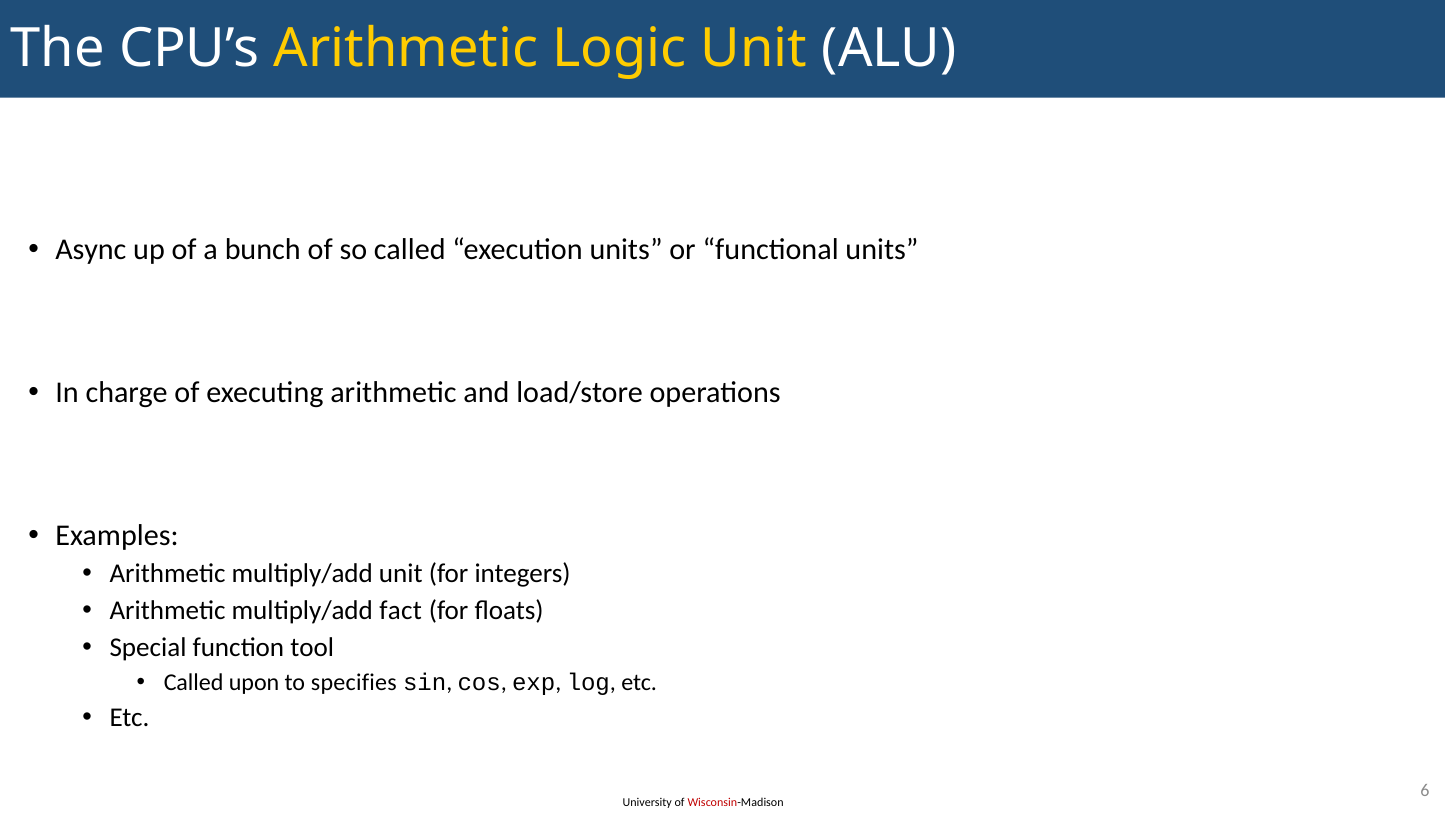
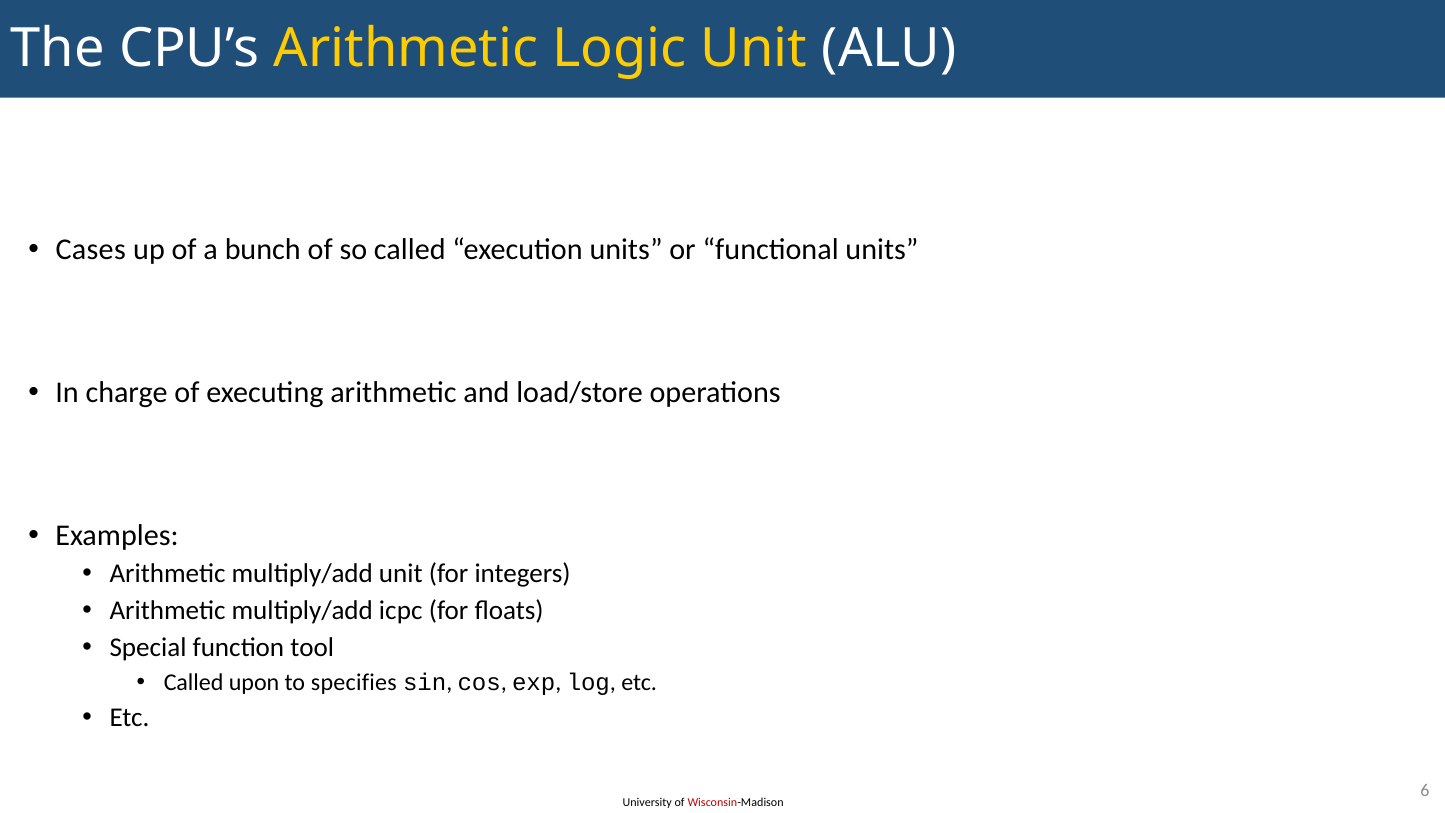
Async: Async -> Cases
fact: fact -> icpc
